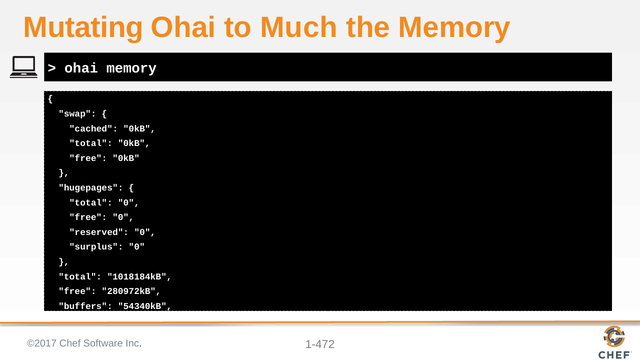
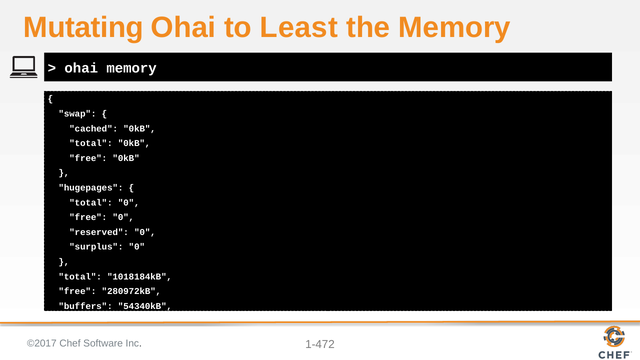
Much: Much -> Least
